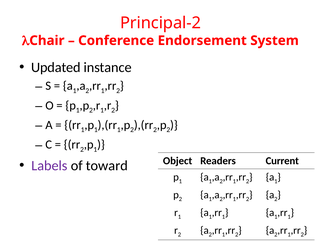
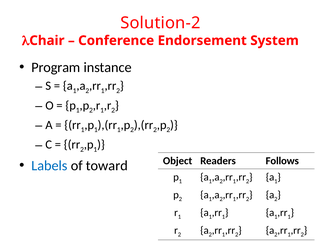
Principal-2: Principal-2 -> Solution-2
Updated: Updated -> Program
Labels colour: purple -> blue
Current: Current -> Follows
